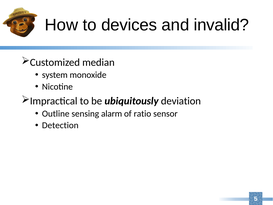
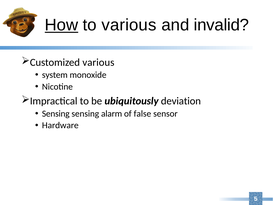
How underline: none -> present
to devices: devices -> various
Customized median: median -> various
Outline at (56, 113): Outline -> Sensing
ratio: ratio -> false
Detection: Detection -> Hardware
